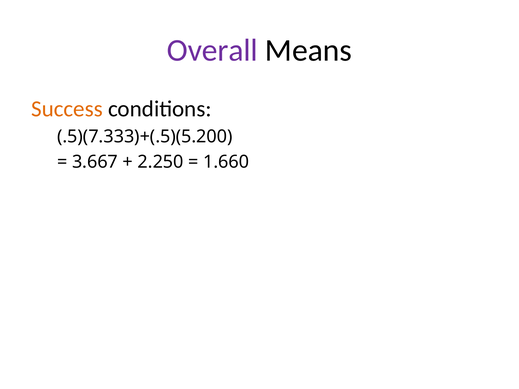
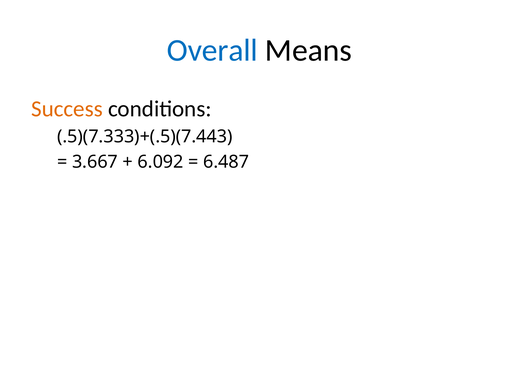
Overall colour: purple -> blue
.5)(7.333)+(.5)(5.200: .5)(7.333)+(.5)(5.200 -> .5)(7.333)+(.5)(7.443
2.250: 2.250 -> 6.092
1.660: 1.660 -> 6.487
